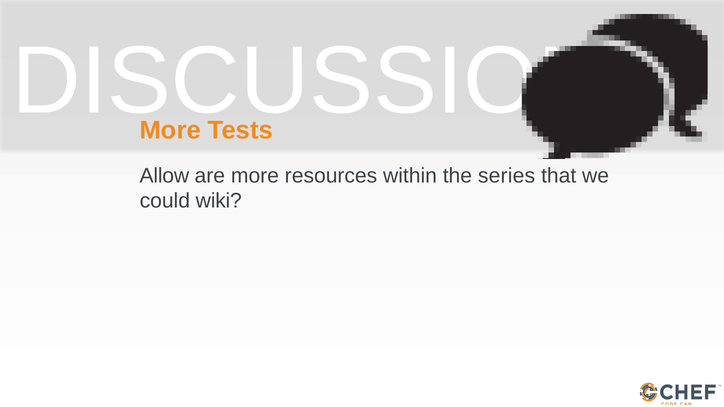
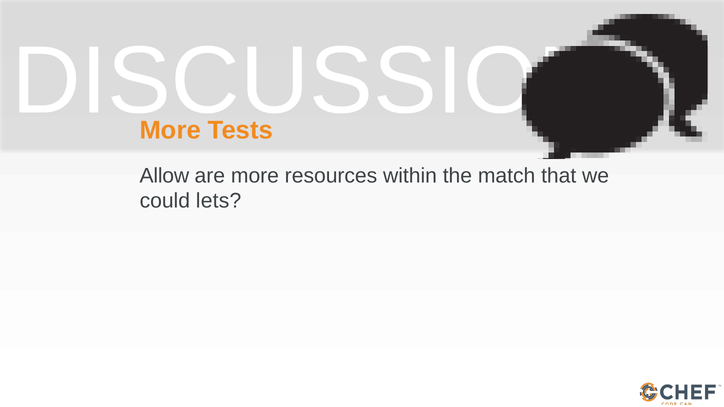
series: series -> match
wiki: wiki -> lets
